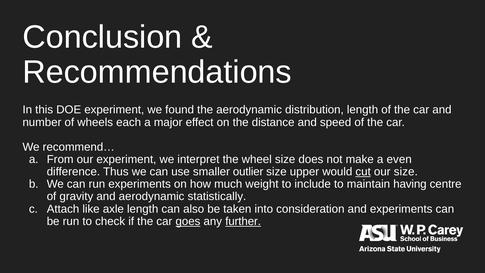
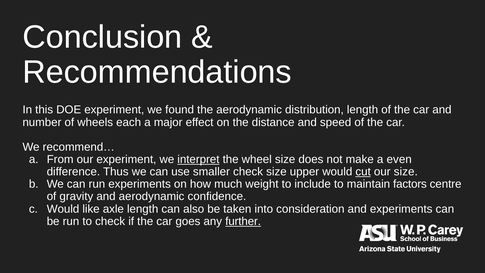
interpret underline: none -> present
smaller outlier: outlier -> check
having: having -> factors
statistically: statistically -> confidence
Attach at (63, 209): Attach -> Would
goes underline: present -> none
